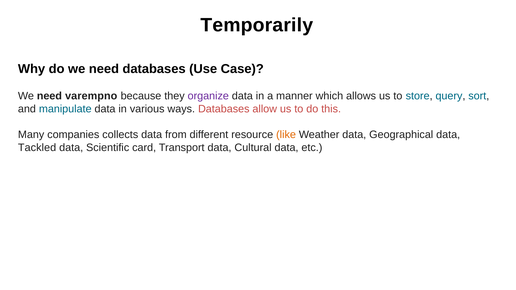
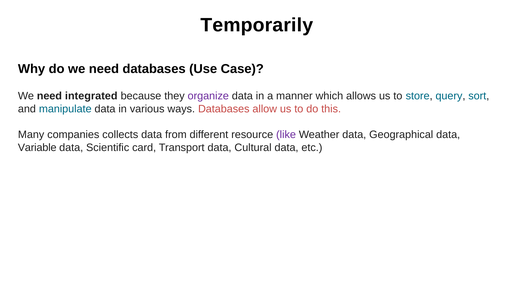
varempno: varempno -> integrated
like colour: orange -> purple
Tackled: Tackled -> Variable
